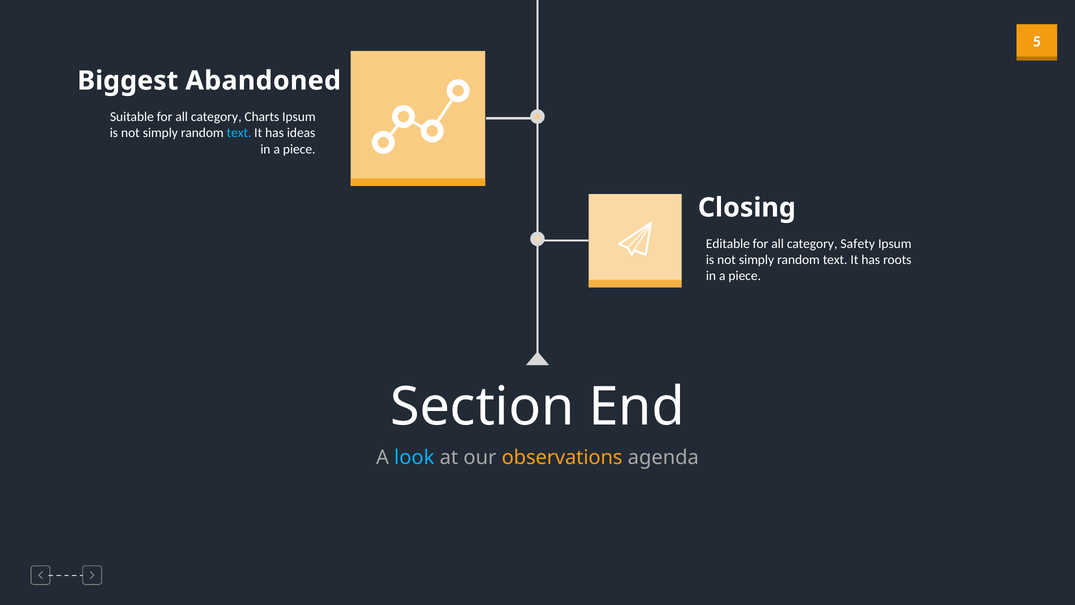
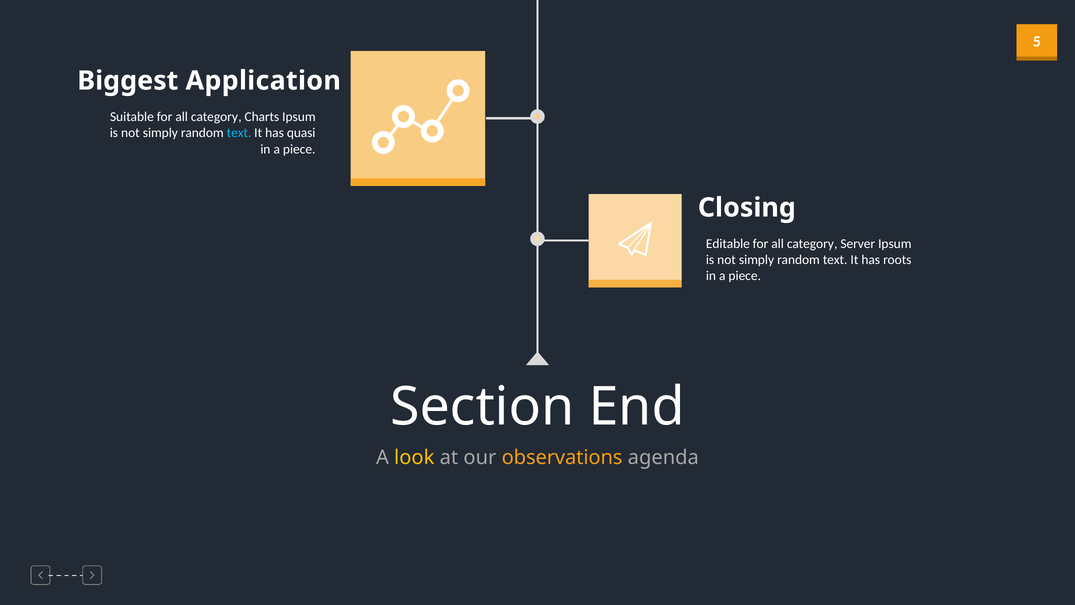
Abandoned: Abandoned -> Application
ideas: ideas -> quasi
Safety: Safety -> Server
look colour: light blue -> yellow
